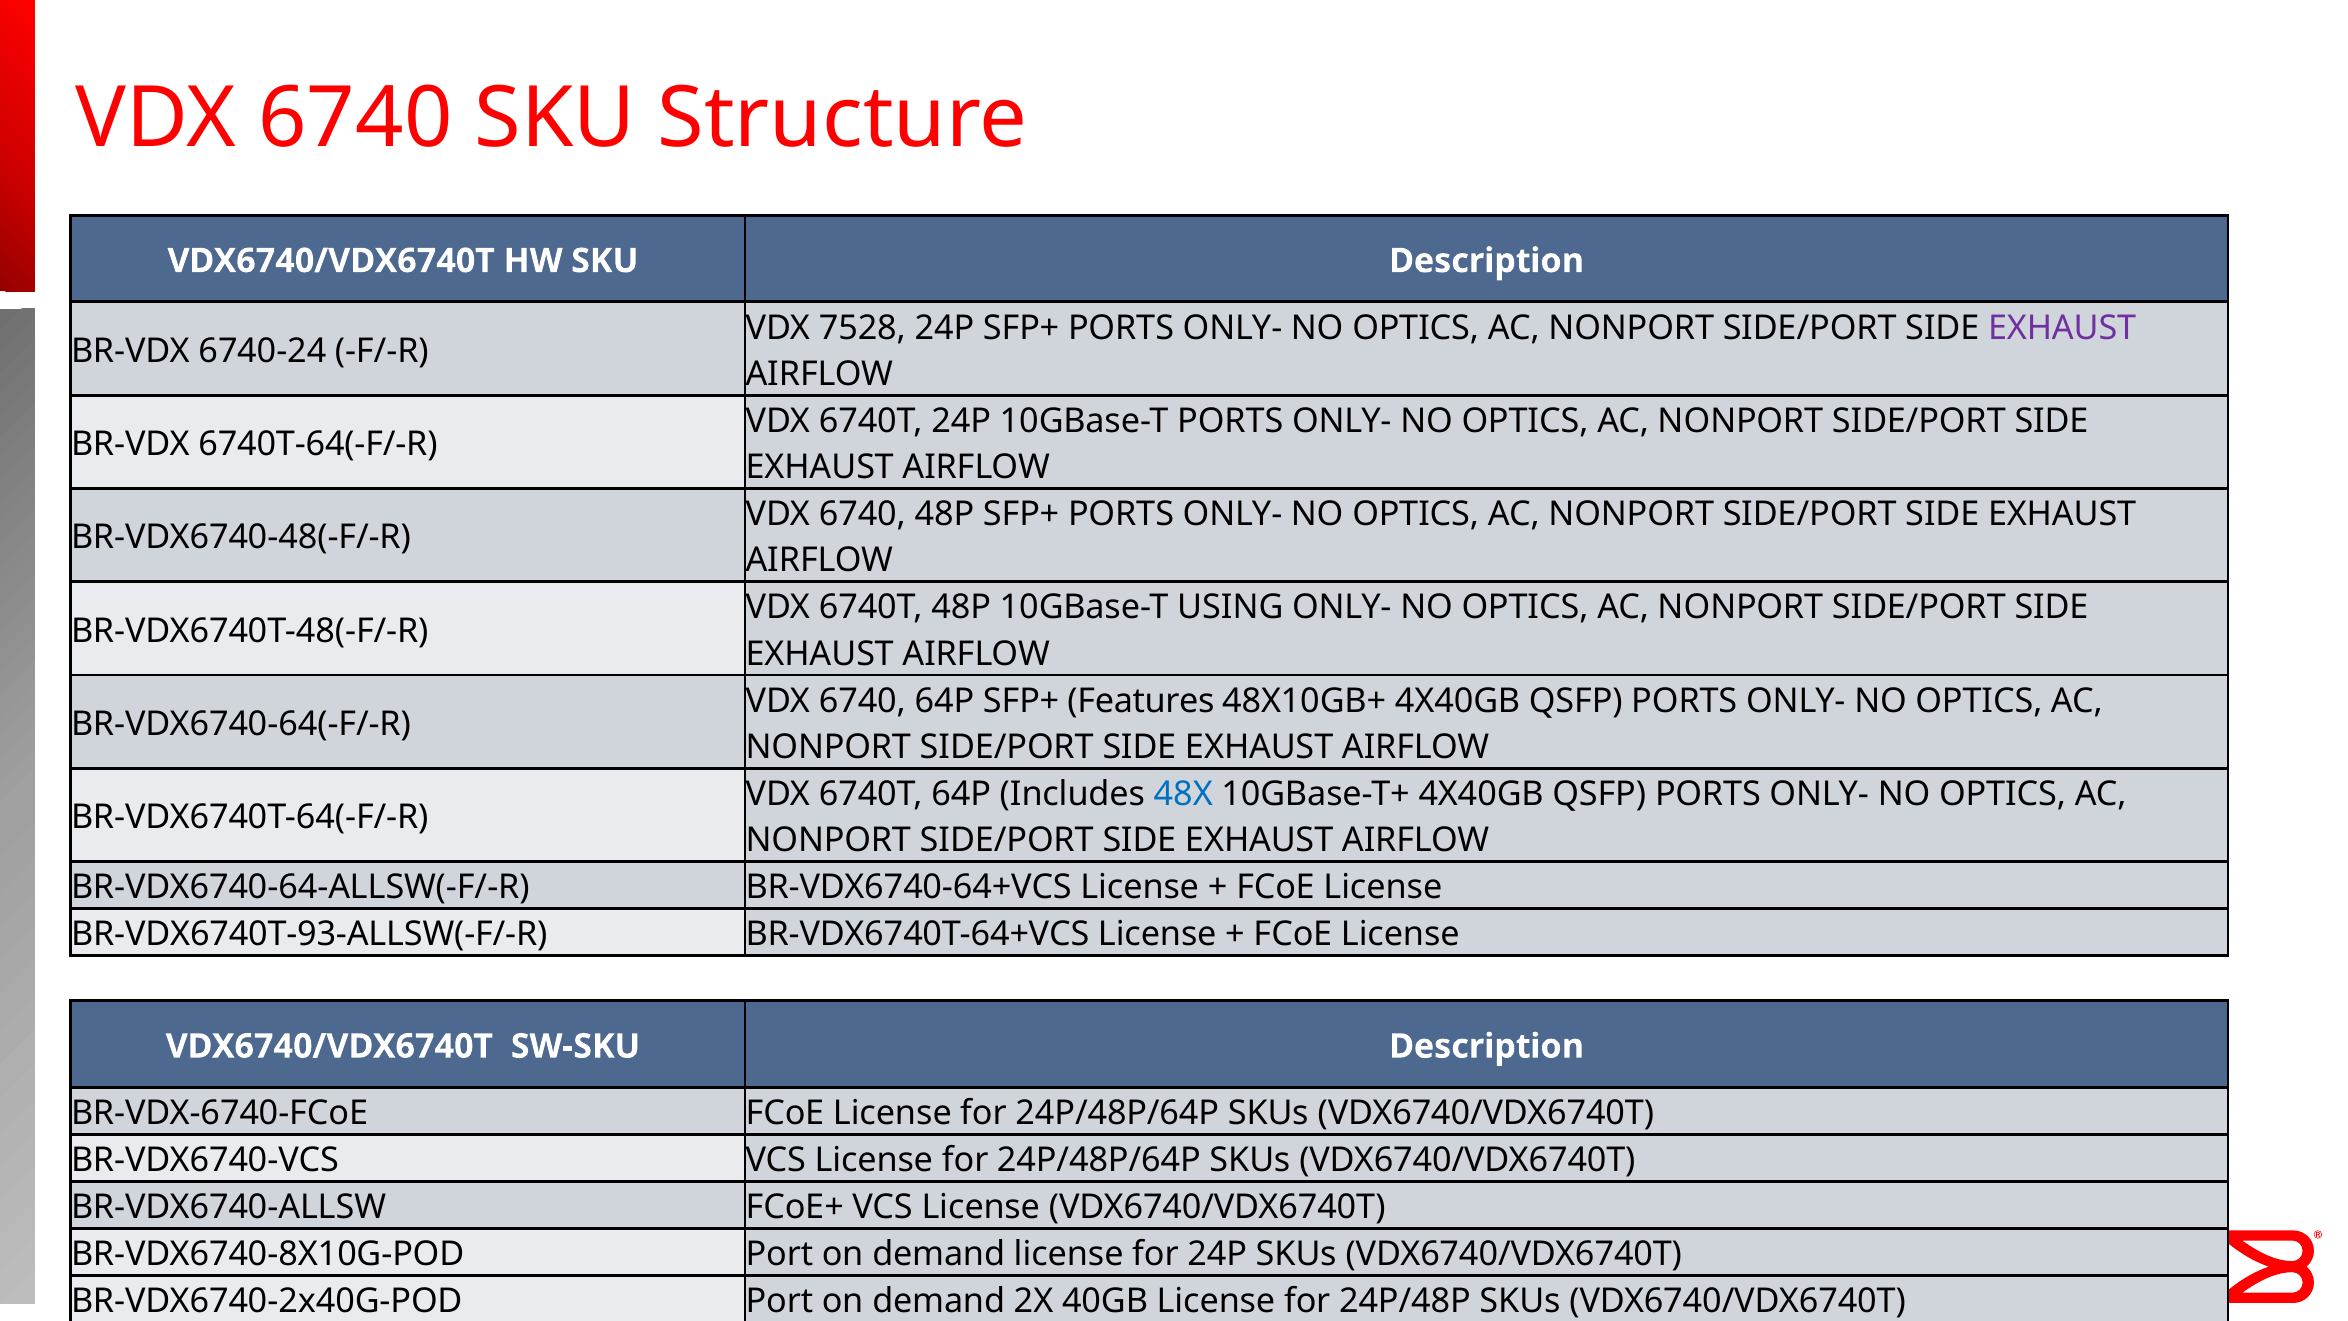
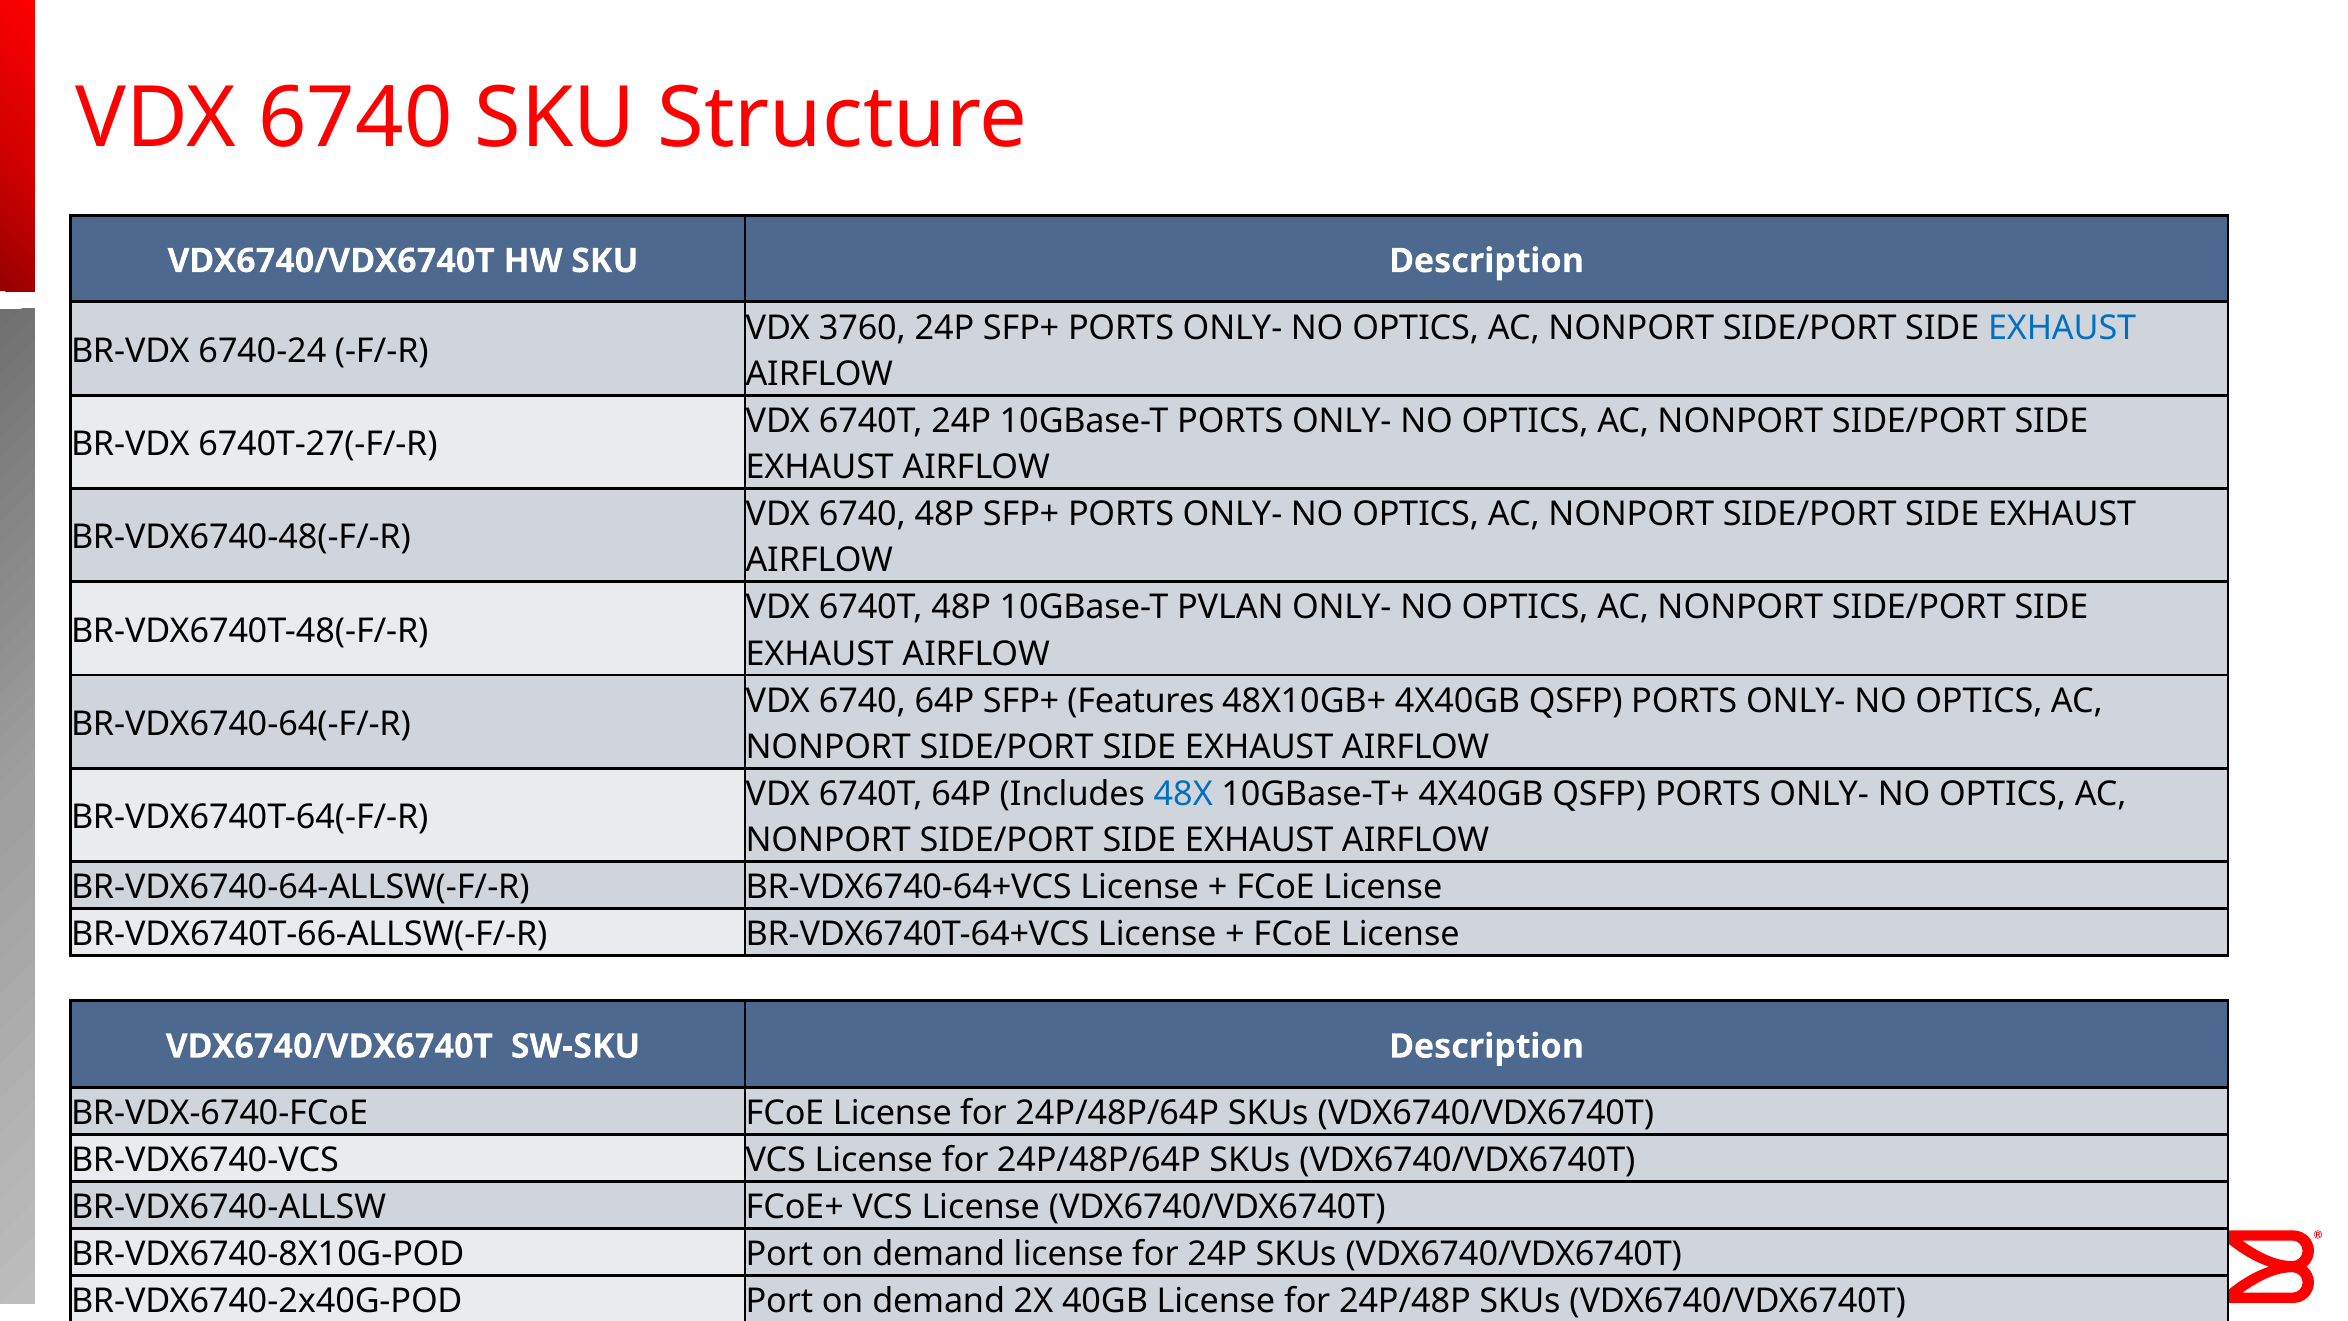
7528: 7528 -> 3760
EXHAUST at (2062, 328) colour: purple -> blue
6740T-64(-F/-R: 6740T-64(-F/-R -> 6740T-27(-F/-R
USING: USING -> PVLAN
BR-VDX6740T-93-ALLSW(-F/-R: BR-VDX6740T-93-ALLSW(-F/-R -> BR-VDX6740T-66-ALLSW(-F/-R
